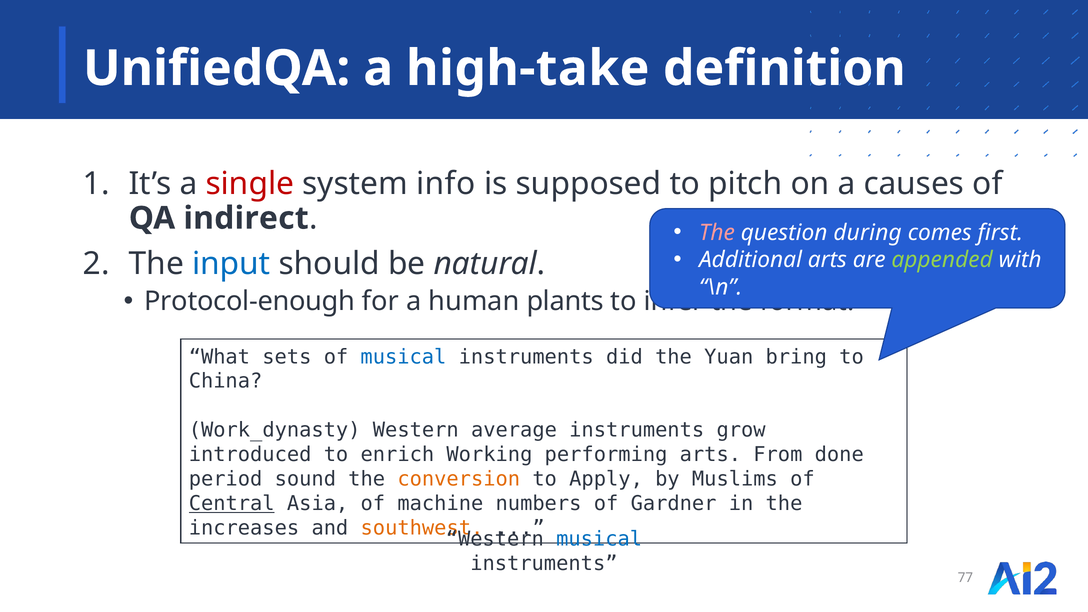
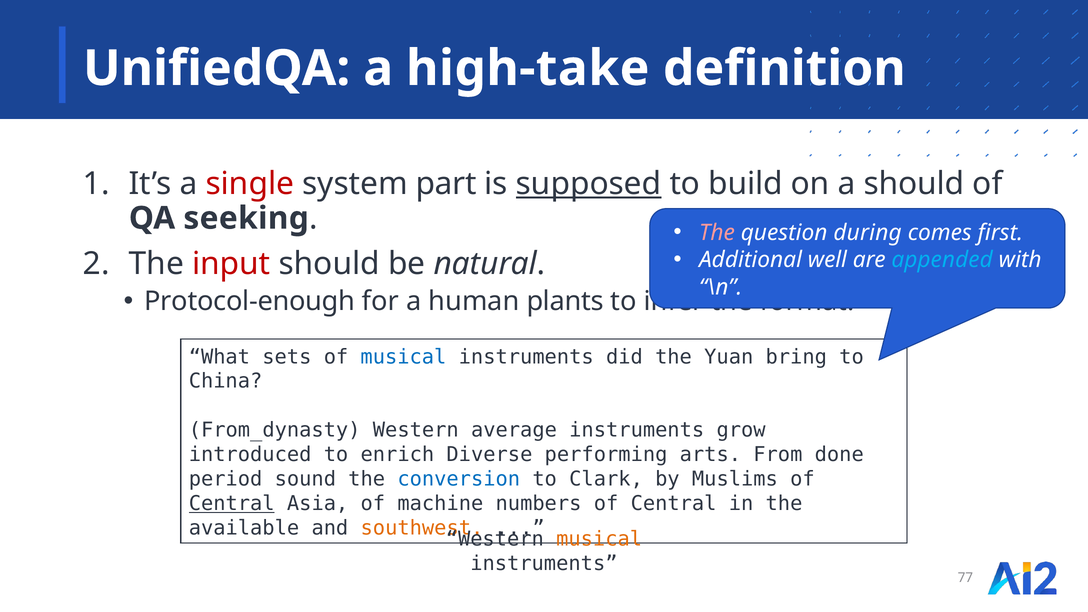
info: info -> part
supposed underline: none -> present
pitch: pitch -> build
a causes: causes -> should
indirect: indirect -> seeking
Additional arts: arts -> well
appended colour: light green -> light blue
input colour: blue -> red
Work_dynasty: Work_dynasty -> From_dynasty
Working: Working -> Diverse
conversion colour: orange -> blue
Apply: Apply -> Clark
numbers of Gardner: Gardner -> Central
increases: increases -> available
musical at (599, 539) colour: blue -> orange
